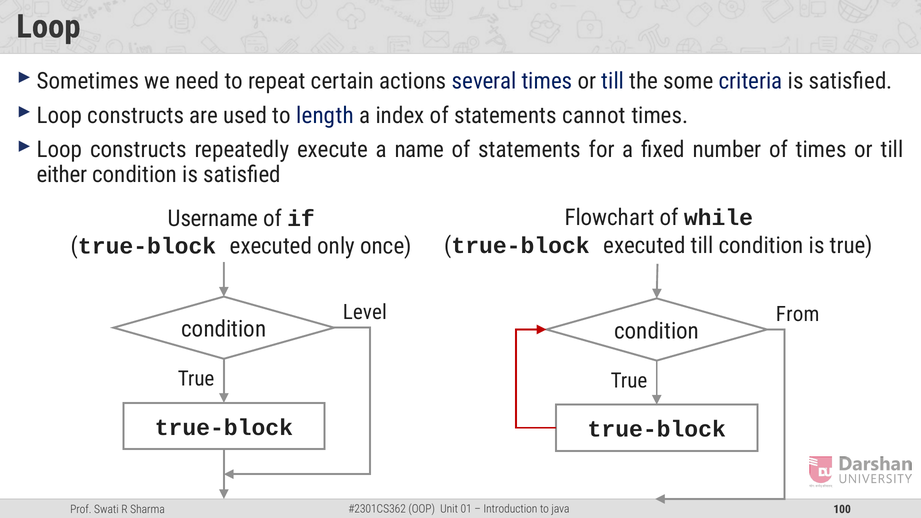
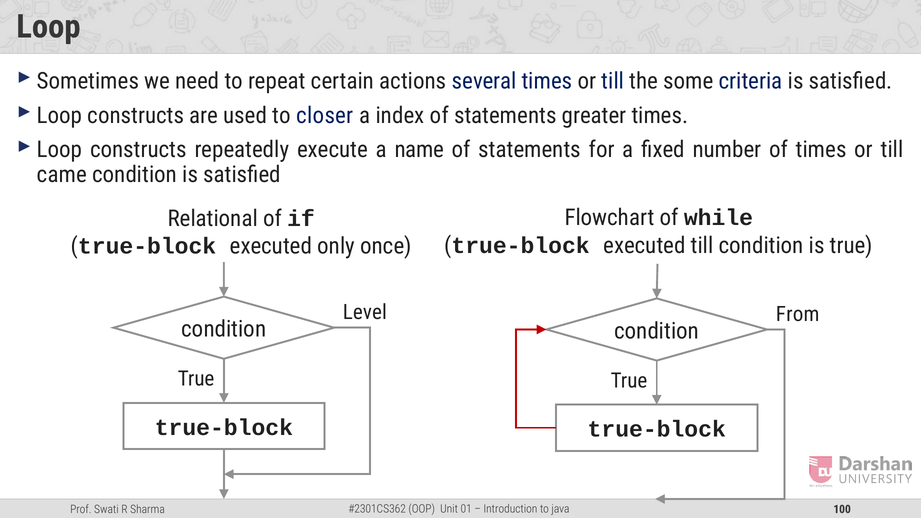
length: length -> closer
cannot: cannot -> greater
either: either -> came
Username: Username -> Relational
